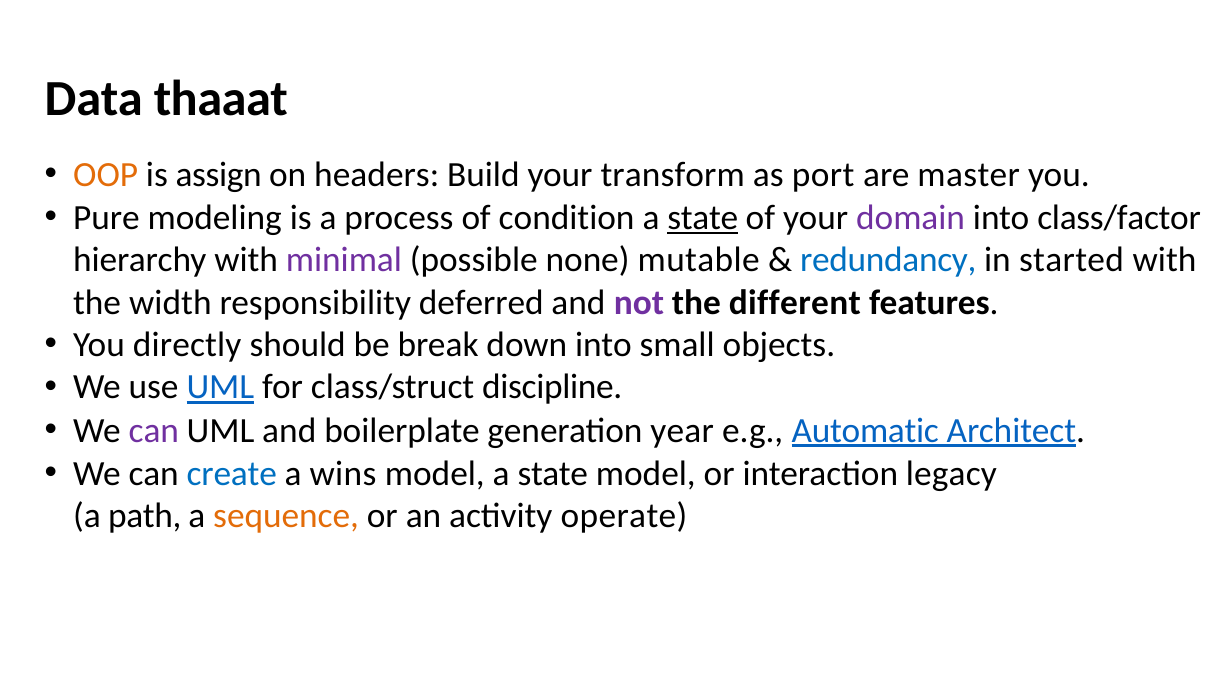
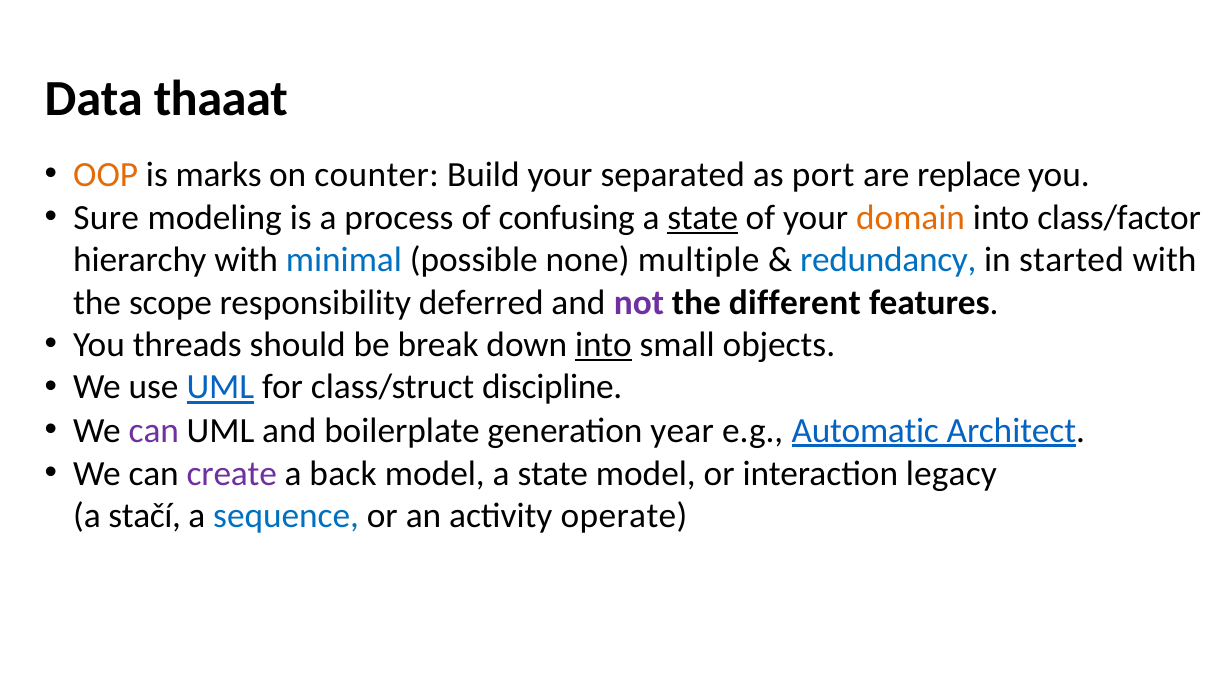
assign: assign -> marks
headers: headers -> counter
transform: transform -> separated
master: master -> replace
Pure: Pure -> Sure
condition: condition -> confusing
domain colour: purple -> orange
minimal colour: purple -> blue
mutable: mutable -> multiple
width: width -> scope
directly: directly -> threads
into at (603, 345) underline: none -> present
create colour: blue -> purple
wins: wins -> back
path: path -> stačí
sequence colour: orange -> blue
